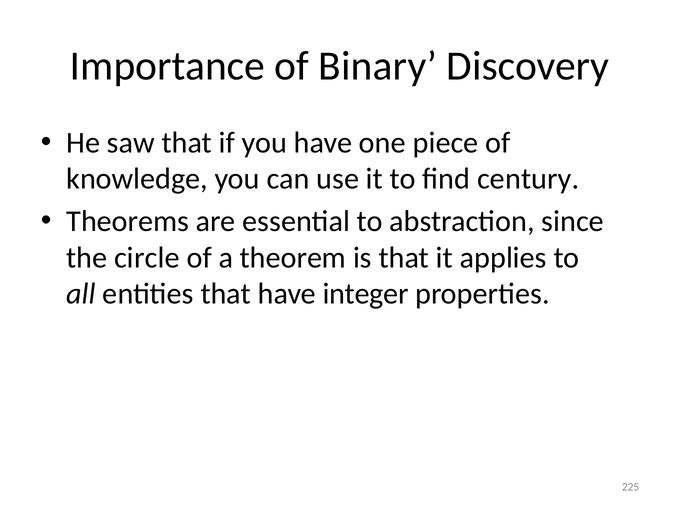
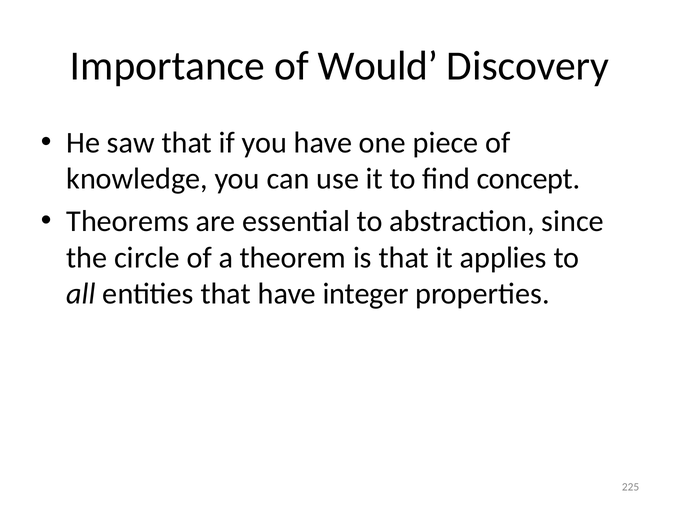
Binary: Binary -> Would
century: century -> concept
